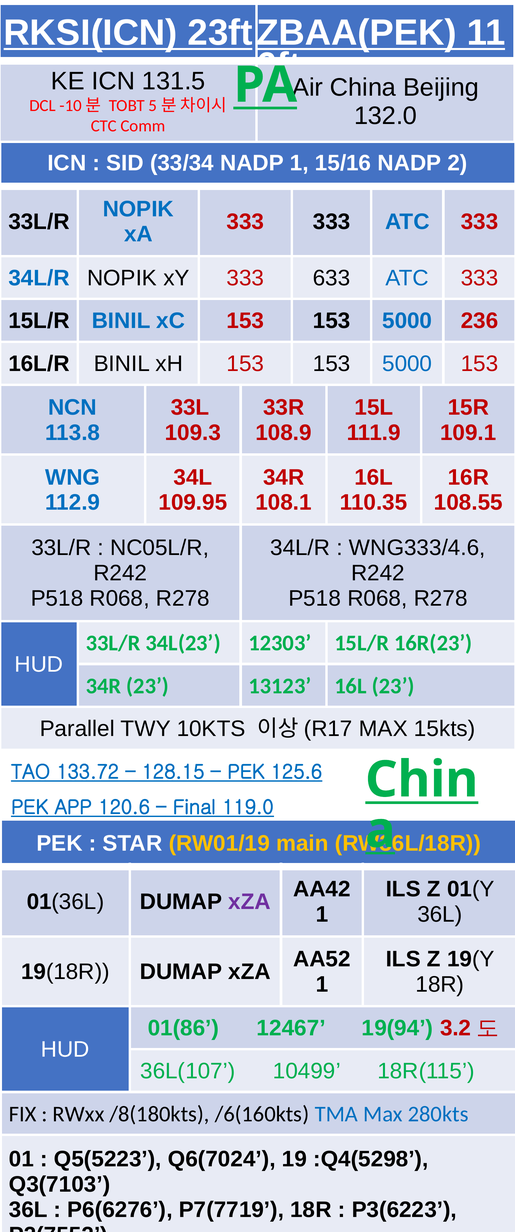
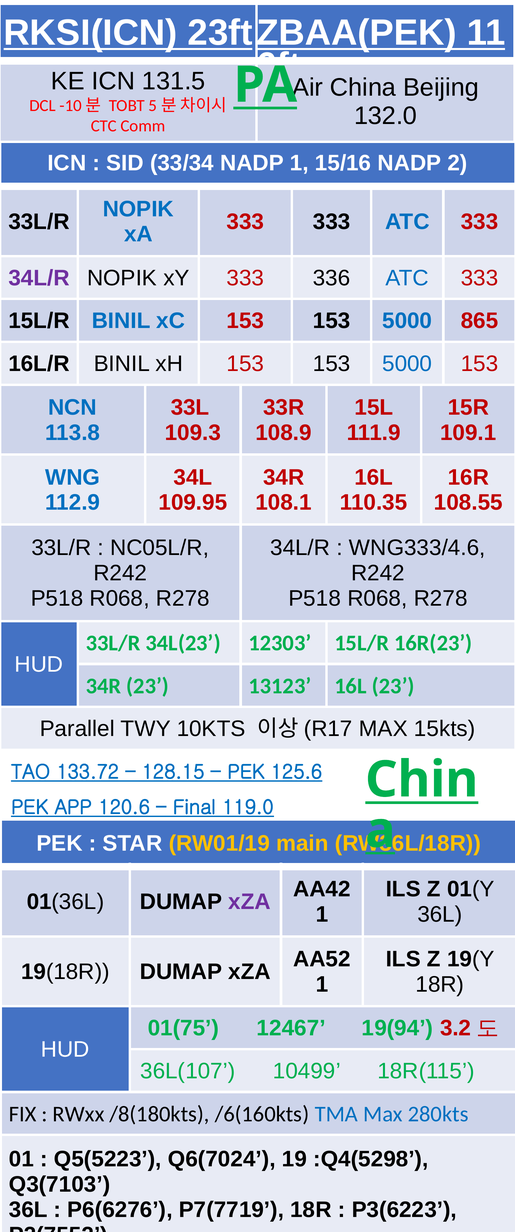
34L/R at (39, 278) colour: blue -> purple
633: 633 -> 336
236: 236 -> 865
01(86: 01(86 -> 01(75
